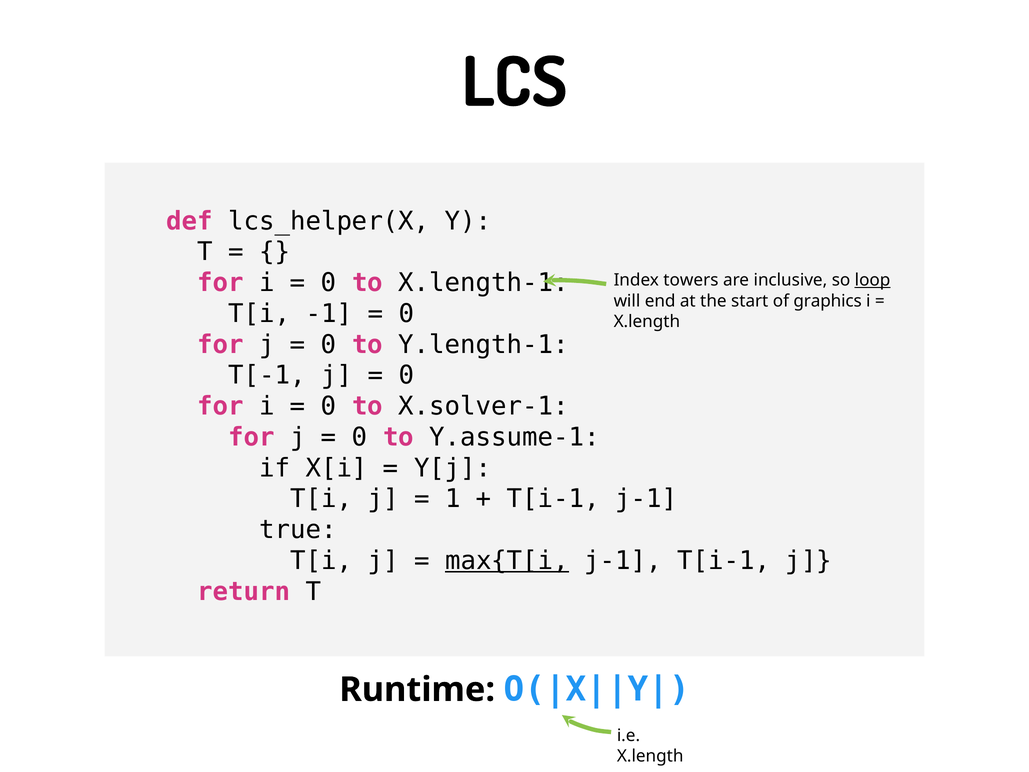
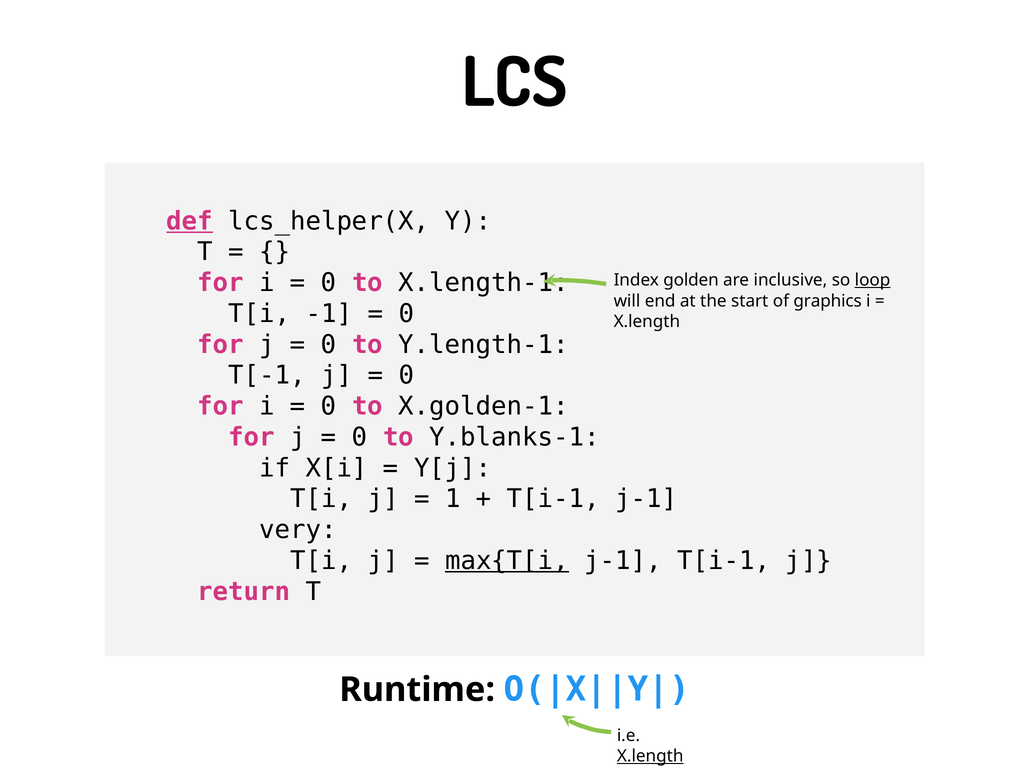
def underline: none -> present
towers: towers -> golden
X.solver-1: X.solver-1 -> X.golden-1
Y.assume-1: Y.assume-1 -> Y.blanks-1
true: true -> very
X.length at (650, 756) underline: none -> present
